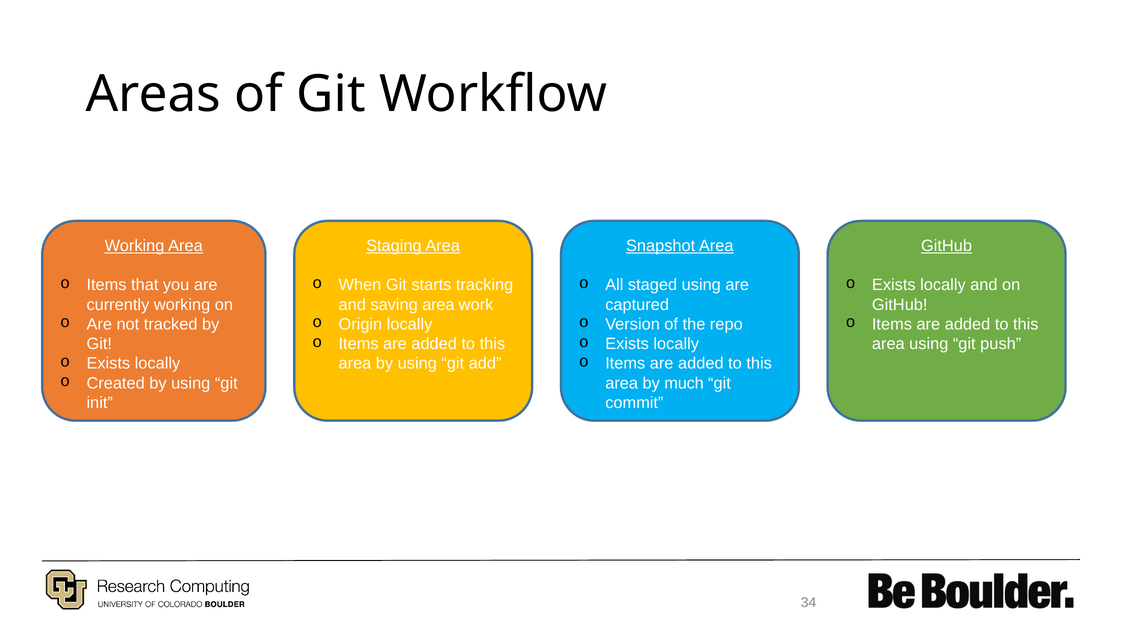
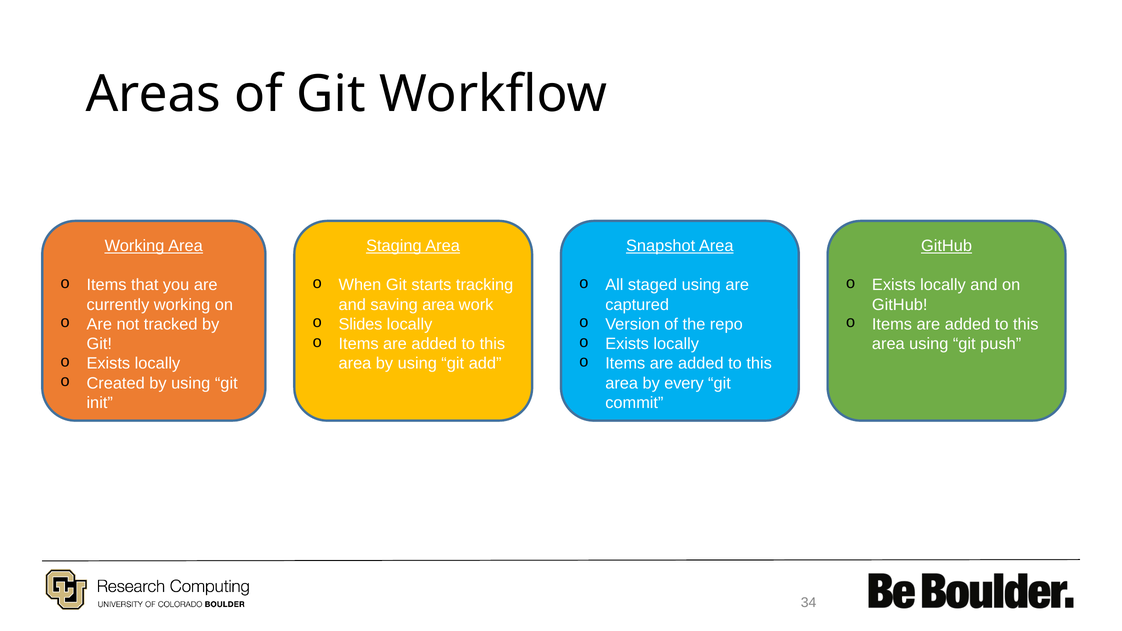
Origin: Origin -> Slides
much: much -> every
